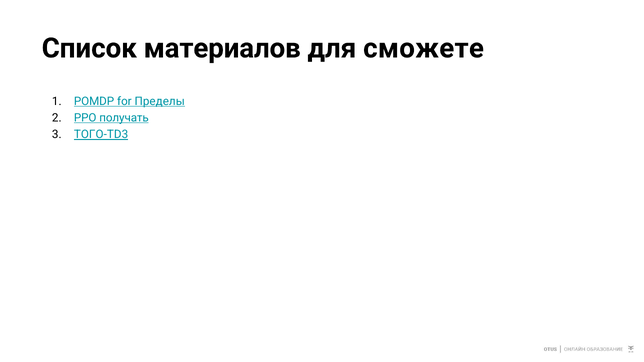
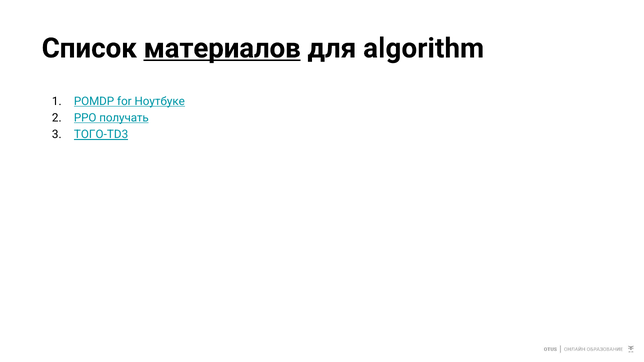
материалов underline: none -> present
сможете: сможете -> algorithm
Пределы: Пределы -> Ноутбуке
